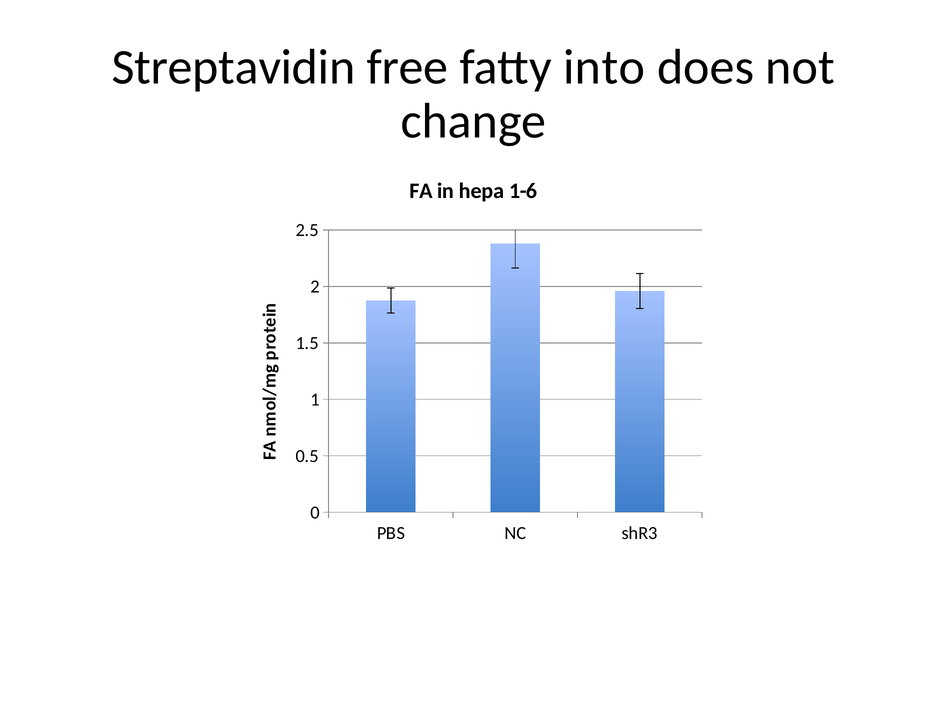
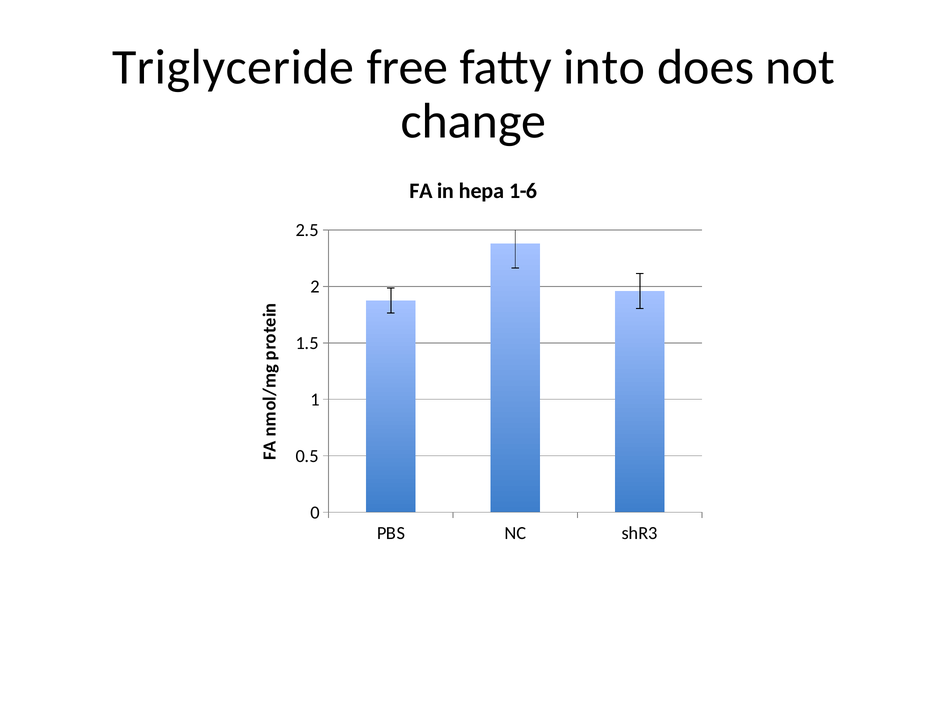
Streptavidin: Streptavidin -> Triglyceride
